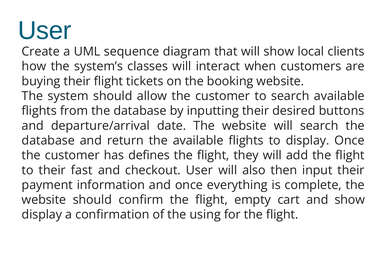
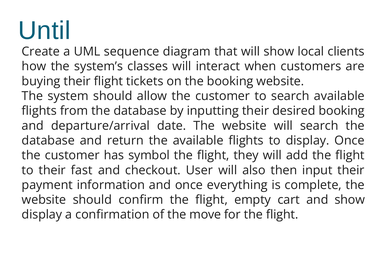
User at (45, 31): User -> Until
desired buttons: buttons -> booking
defines: defines -> symbol
using: using -> move
